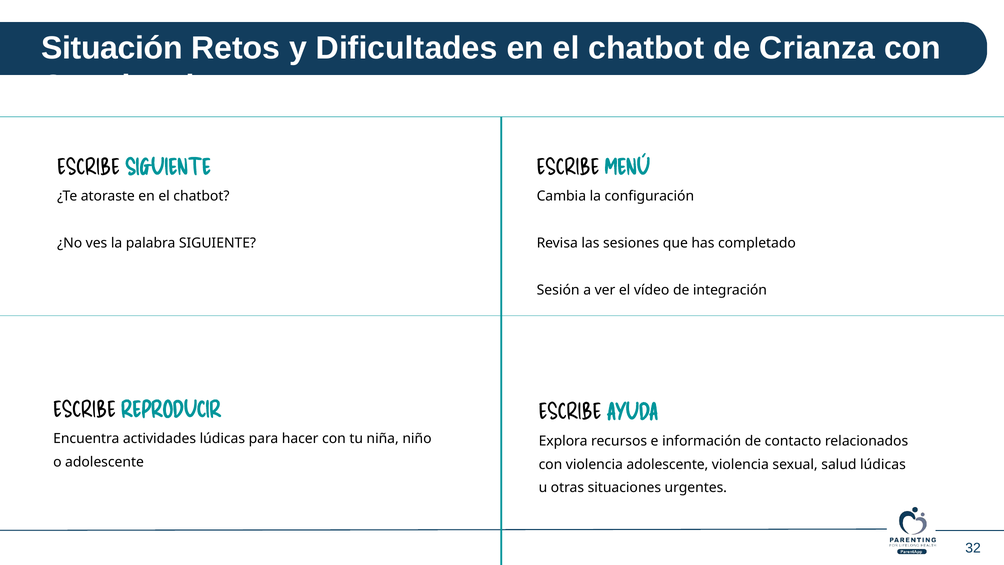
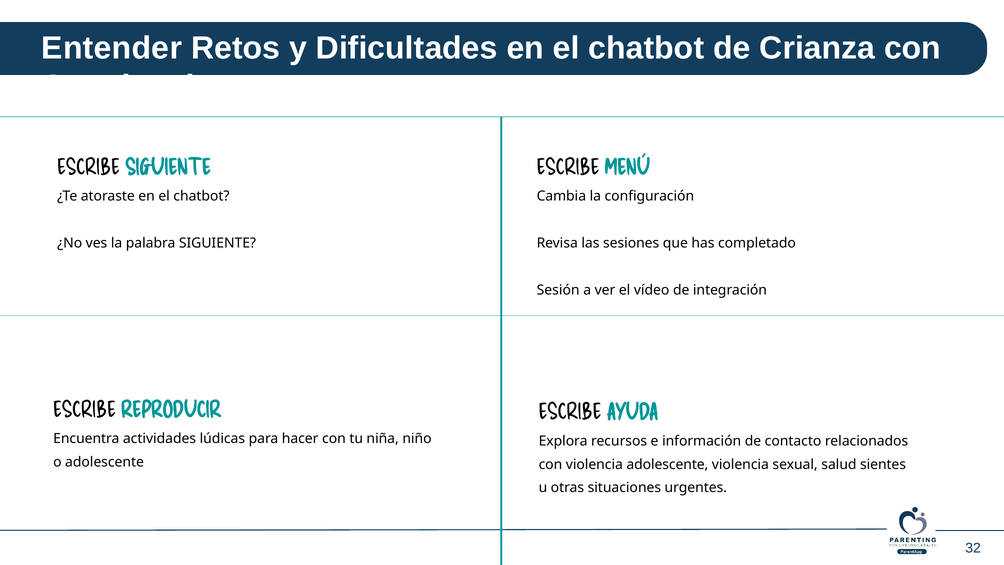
Situación: Situación -> Entender
salud lúdicas: lúdicas -> sientes
